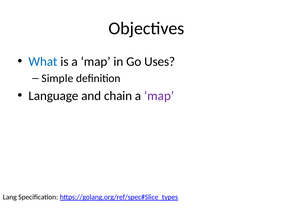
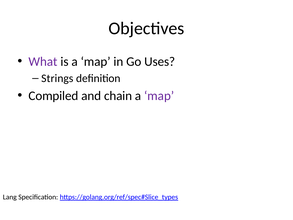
What colour: blue -> purple
Simple: Simple -> Strings
Language: Language -> Compiled
